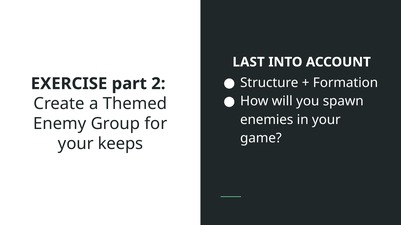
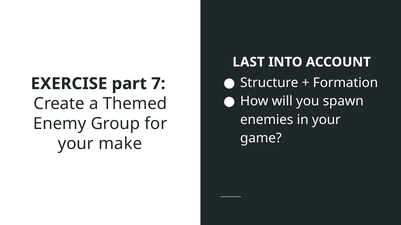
2: 2 -> 7
keeps: keeps -> make
